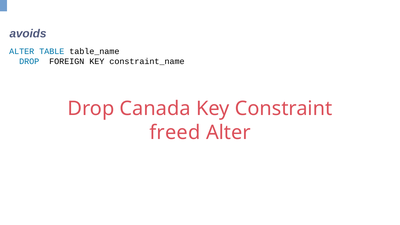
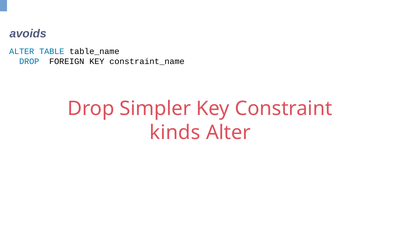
Canada: Canada -> Simpler
freed: freed -> kinds
